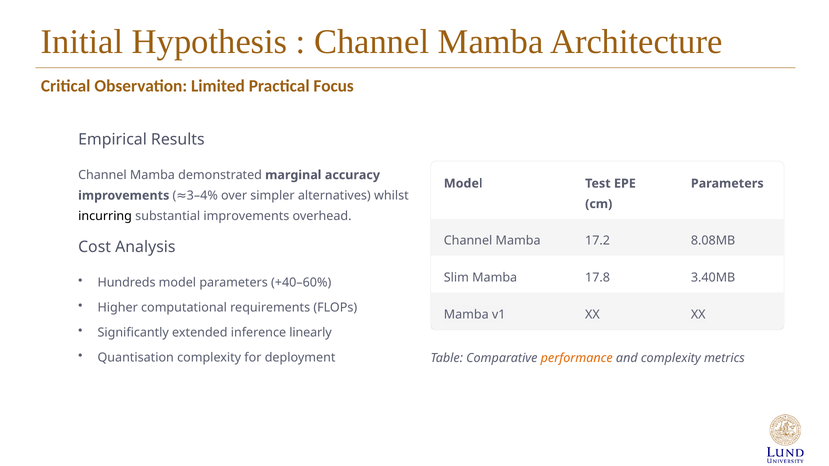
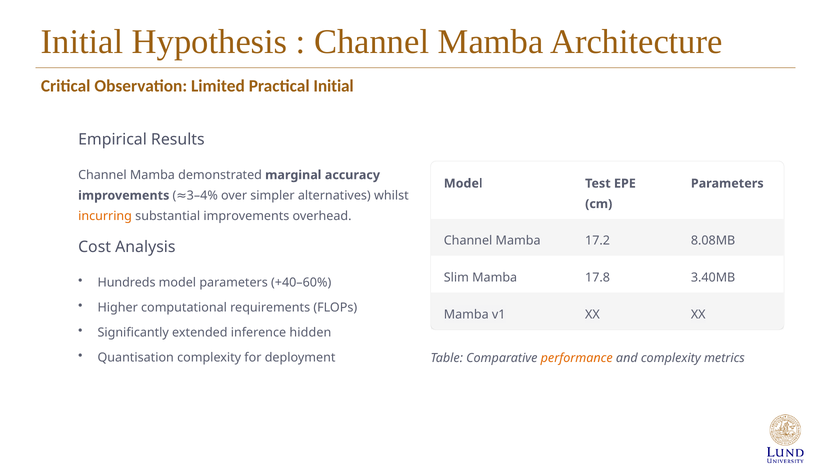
Practical Focus: Focus -> Initial
incurring colour: black -> orange
linearly: linearly -> hidden
